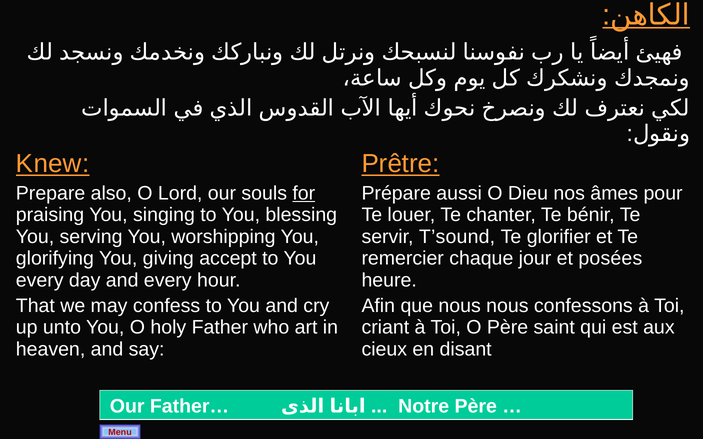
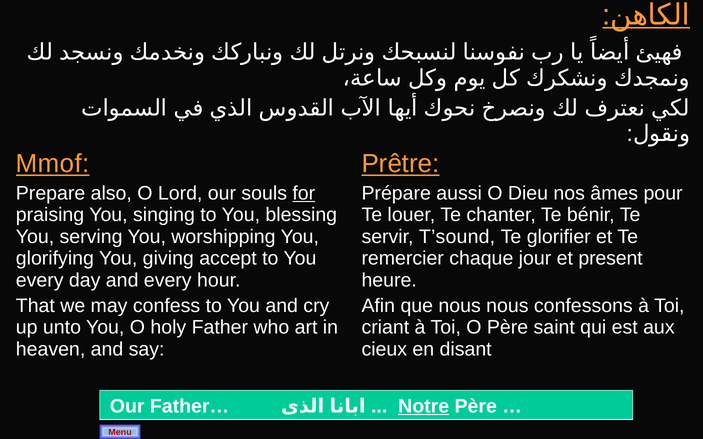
Knew: Knew -> Mmof
posées: posées -> present
Notre underline: none -> present
